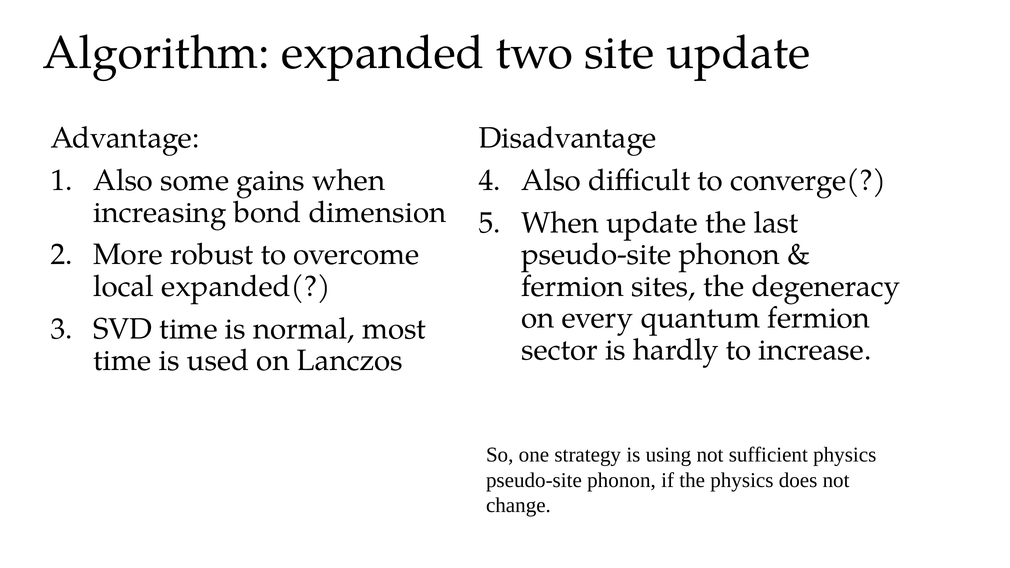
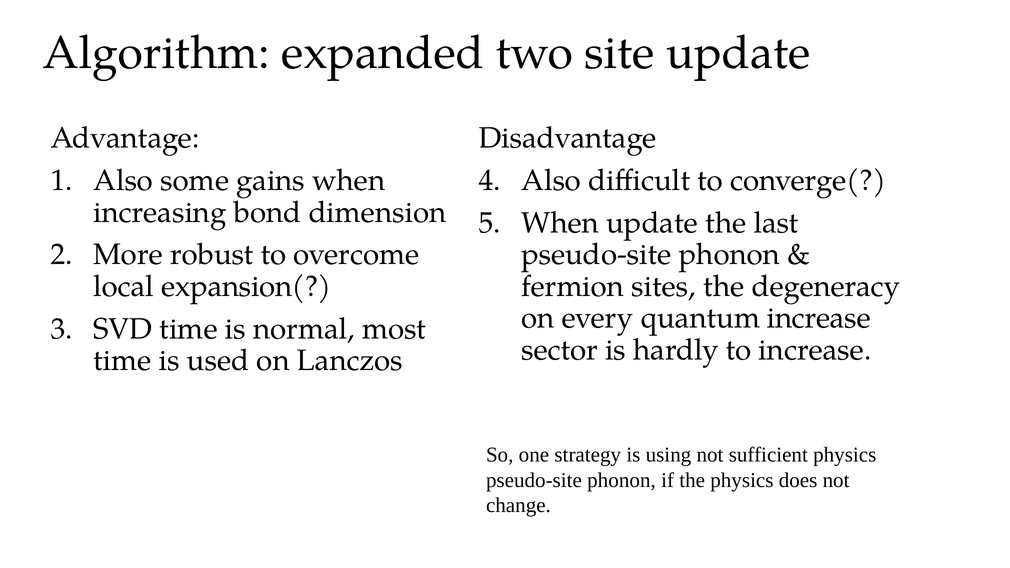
expanded(: expanded( -> expansion(
quantum fermion: fermion -> increase
